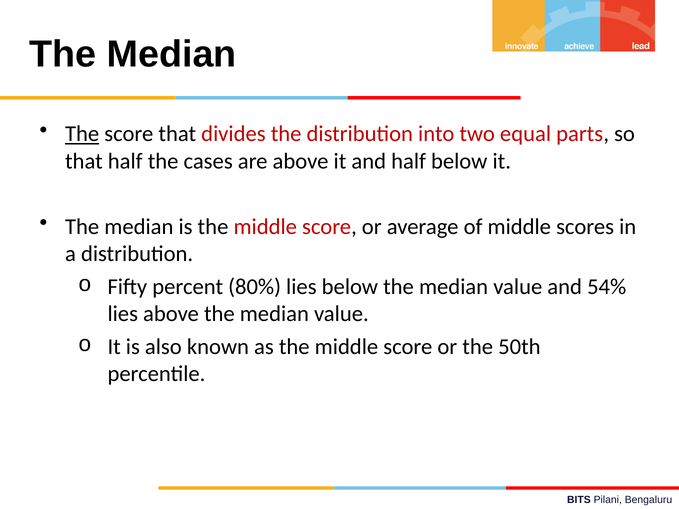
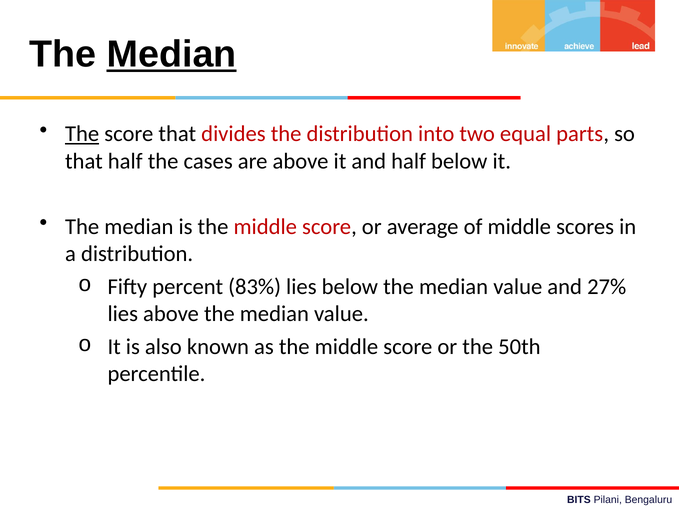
Median at (172, 55) underline: none -> present
80%: 80% -> 83%
54%: 54% -> 27%
